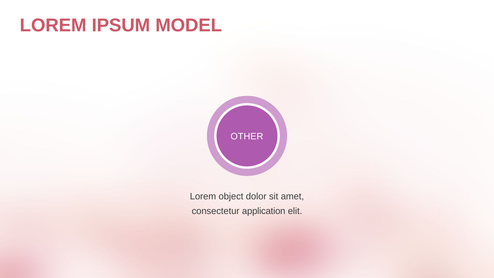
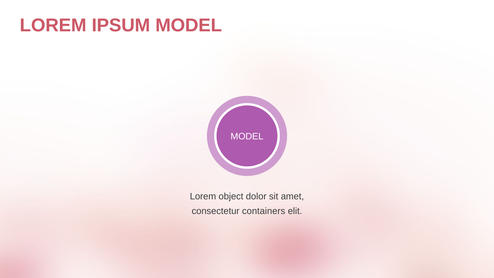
OTHER at (247, 136): OTHER -> MODEL
application: application -> containers
